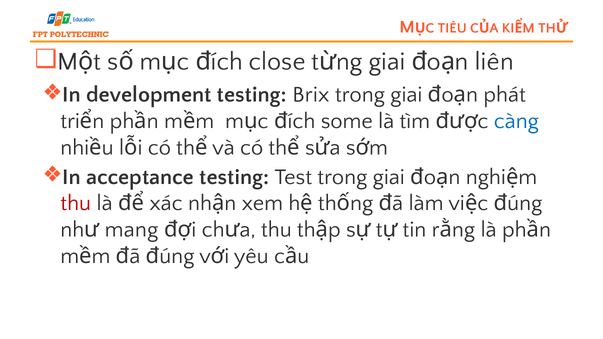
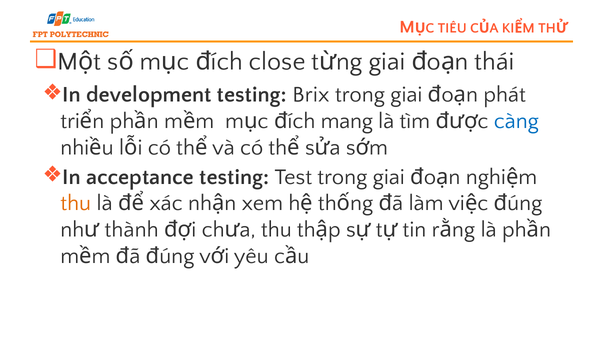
liên: liên -> thái
some: some -> mang
thu at (76, 203) colour: red -> orange
mang: mang -> thành
